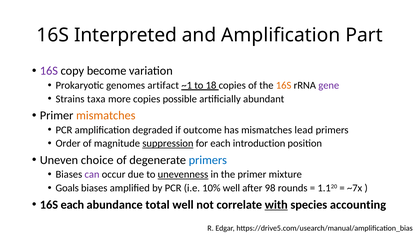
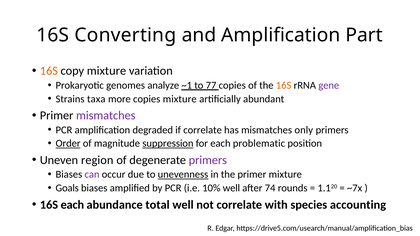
Interpreted: Interpreted -> Converting
16S at (49, 71) colour: purple -> orange
copy become: become -> mixture
artifact: artifact -> analyze
18: 18 -> 77
copies possible: possible -> mixture
mismatches at (106, 116) colour: orange -> purple
if outcome: outcome -> correlate
lead: lead -> only
Order underline: none -> present
introduction: introduction -> problematic
choice: choice -> region
primers at (208, 160) colour: blue -> purple
98: 98 -> 74
with underline: present -> none
